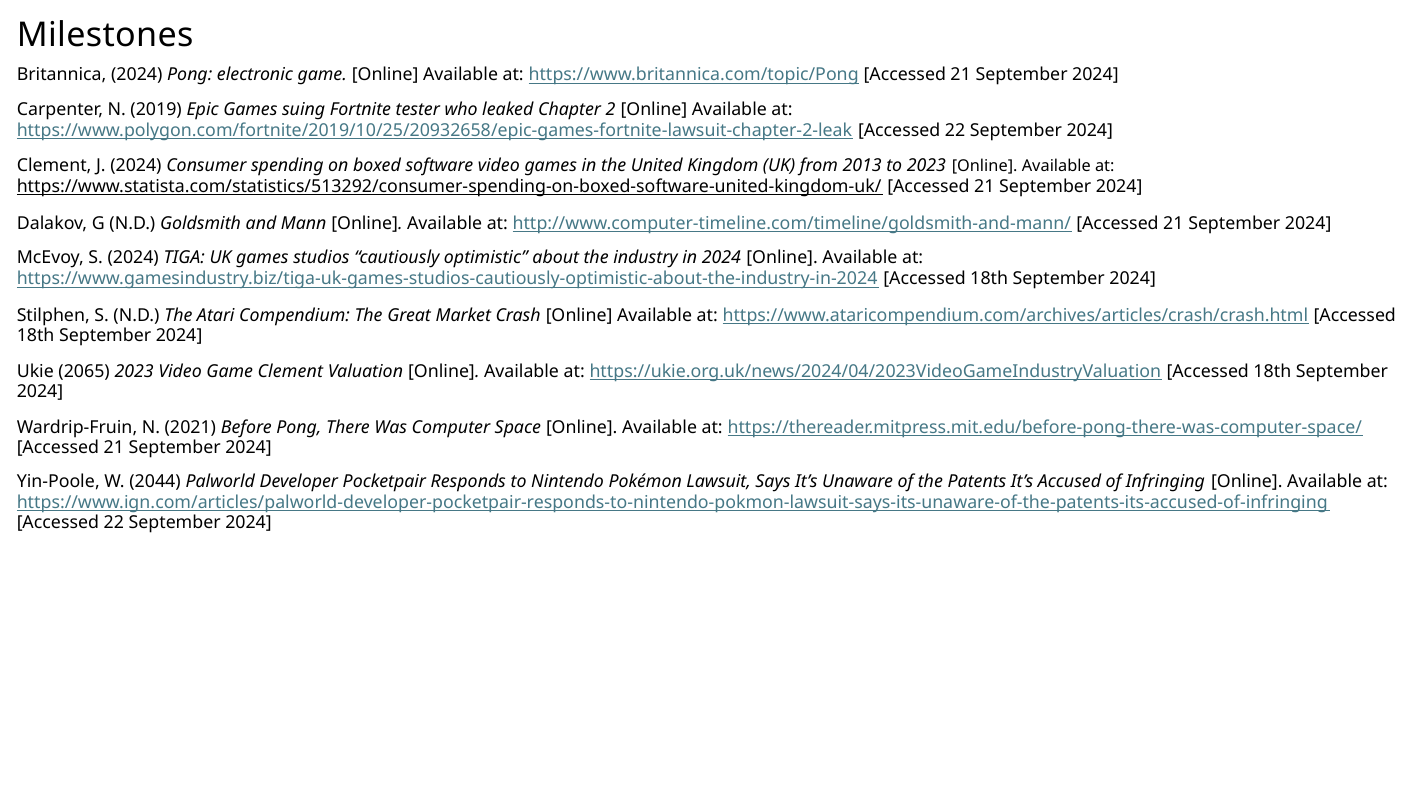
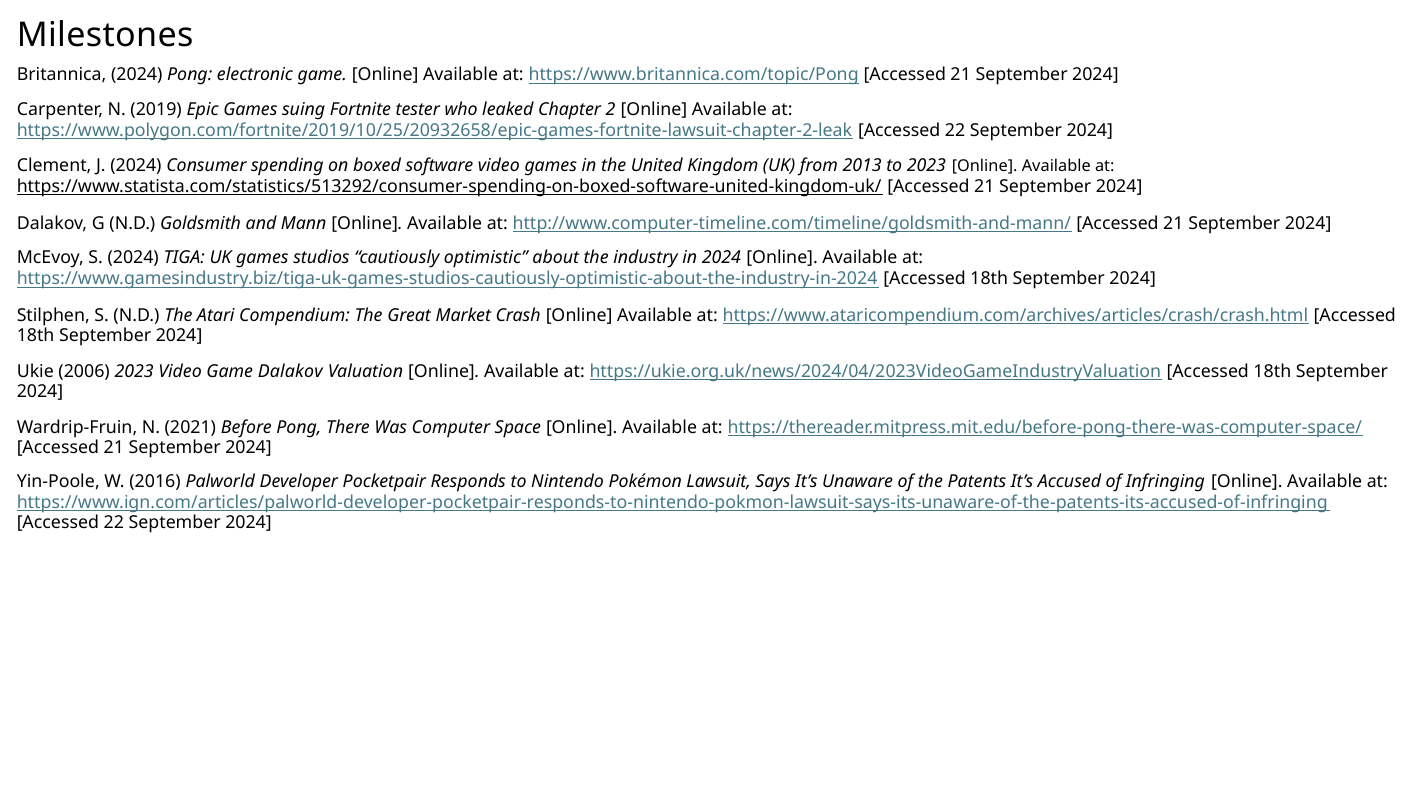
2065: 2065 -> 2006
Game Clement: Clement -> Dalakov
2044: 2044 -> 2016
